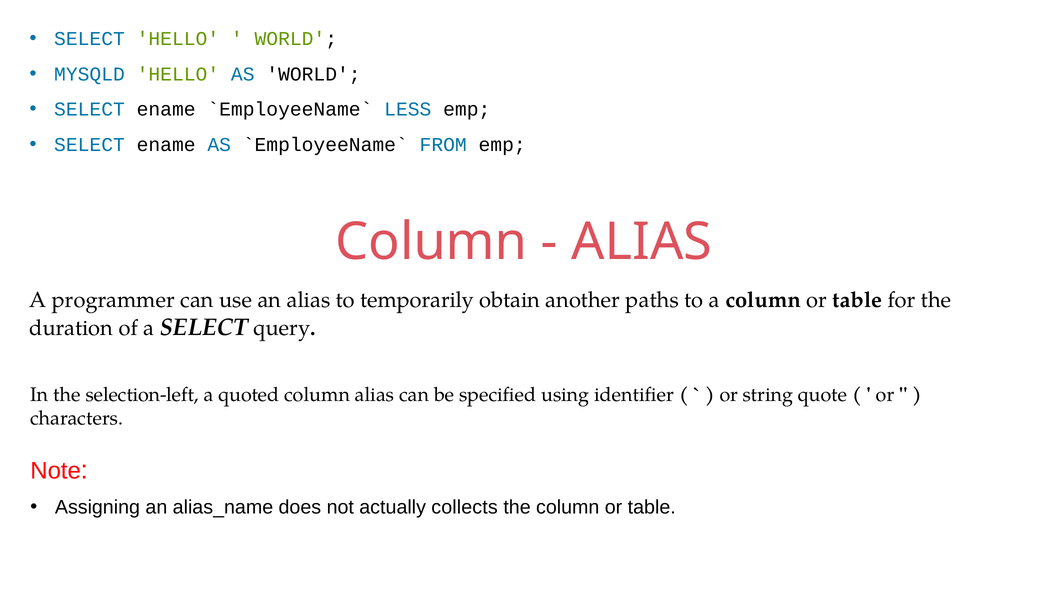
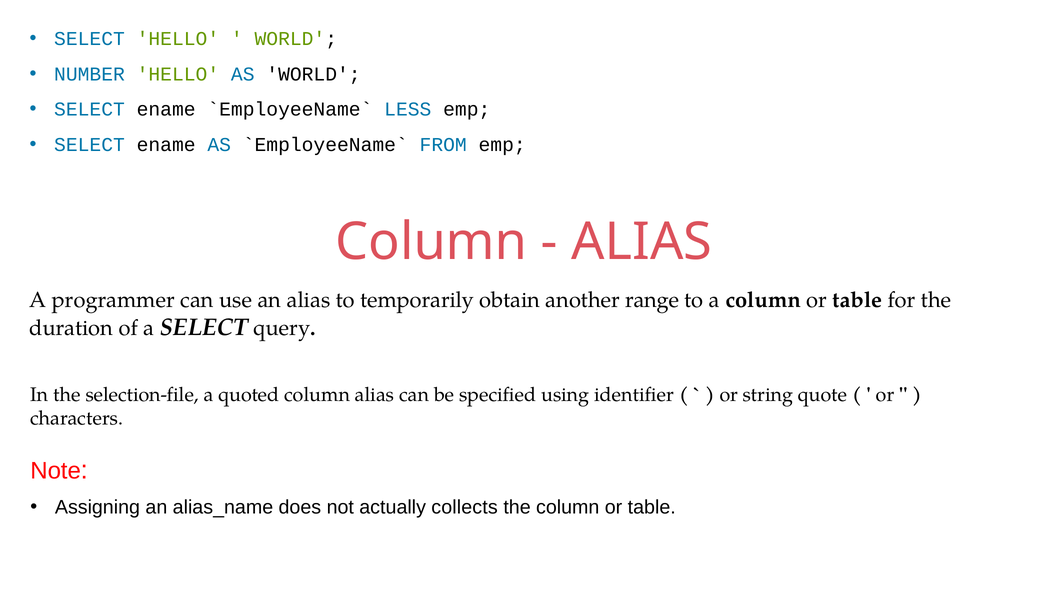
MYSQLD: MYSQLD -> NUMBER
paths: paths -> range
selection-left: selection-left -> selection-file
